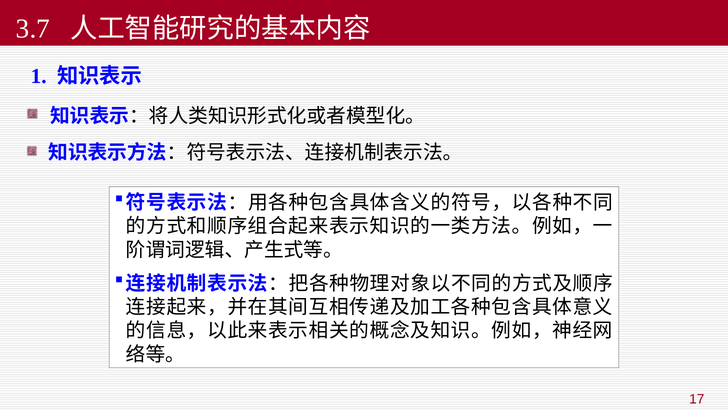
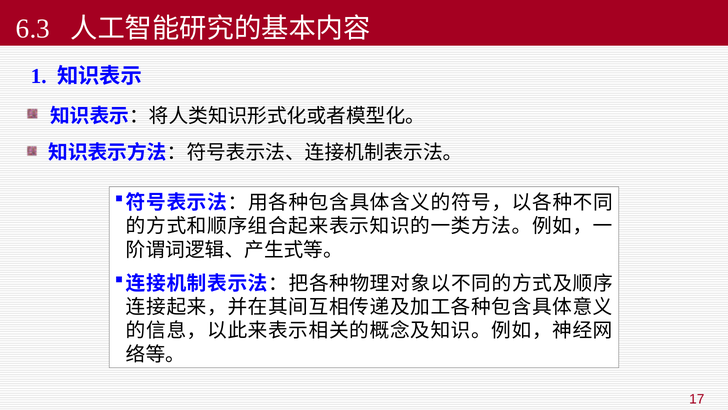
3.7: 3.7 -> 6.3
